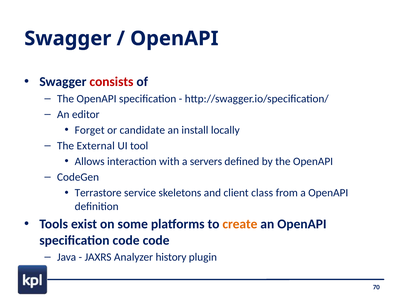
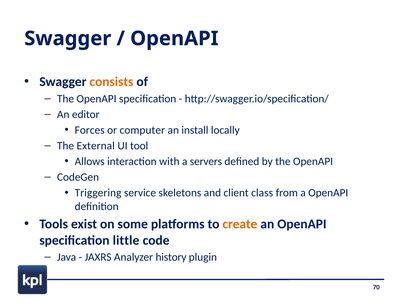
consists colour: red -> orange
Forget: Forget -> Forces
candidate: candidate -> computer
Terrastore: Terrastore -> Triggering
specification code: code -> little
